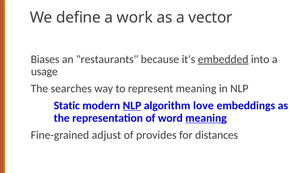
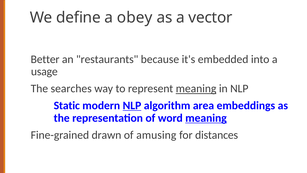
work: work -> obey
Biases: Biases -> Better
embedded underline: present -> none
meaning at (196, 88) underline: none -> present
love: love -> area
adjust: adjust -> drawn
provides: provides -> amusing
